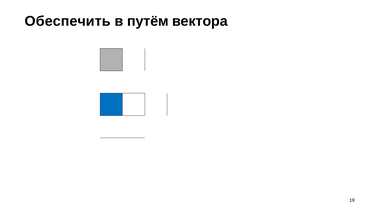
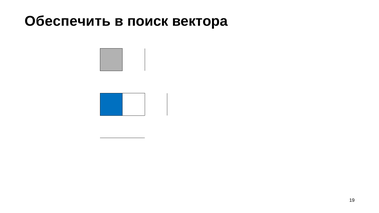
путём: путём -> поиск
